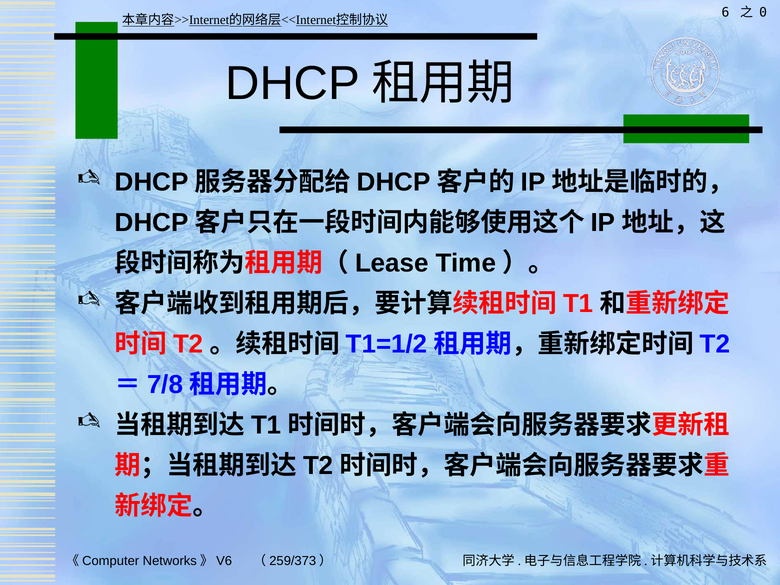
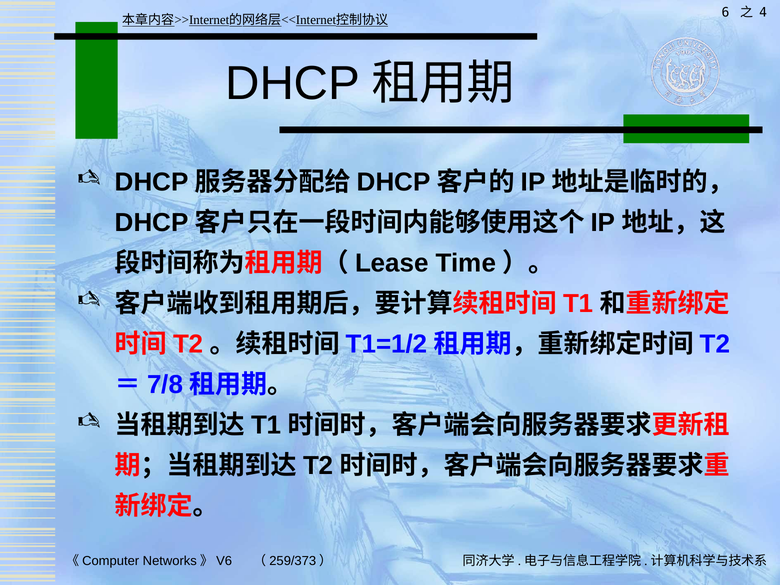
0: 0 -> 4
